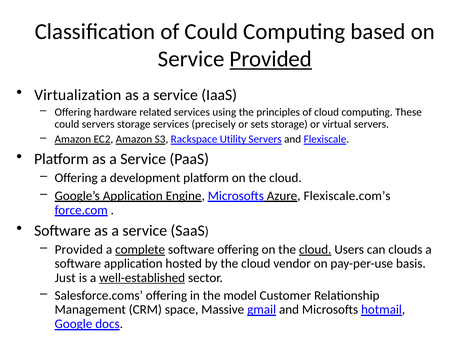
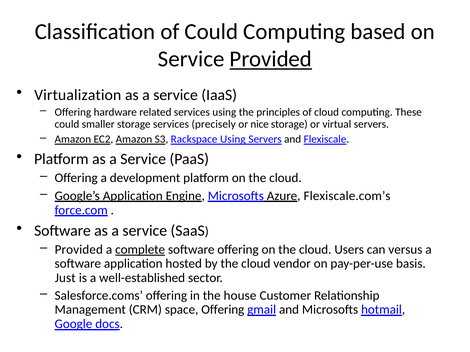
could servers: servers -> smaller
sets: sets -> nice
Rackspace Utility: Utility -> Using
cloud at (315, 250) underline: present -> none
clouds: clouds -> versus
well-established underline: present -> none
model: model -> house
space Massive: Massive -> Offering
